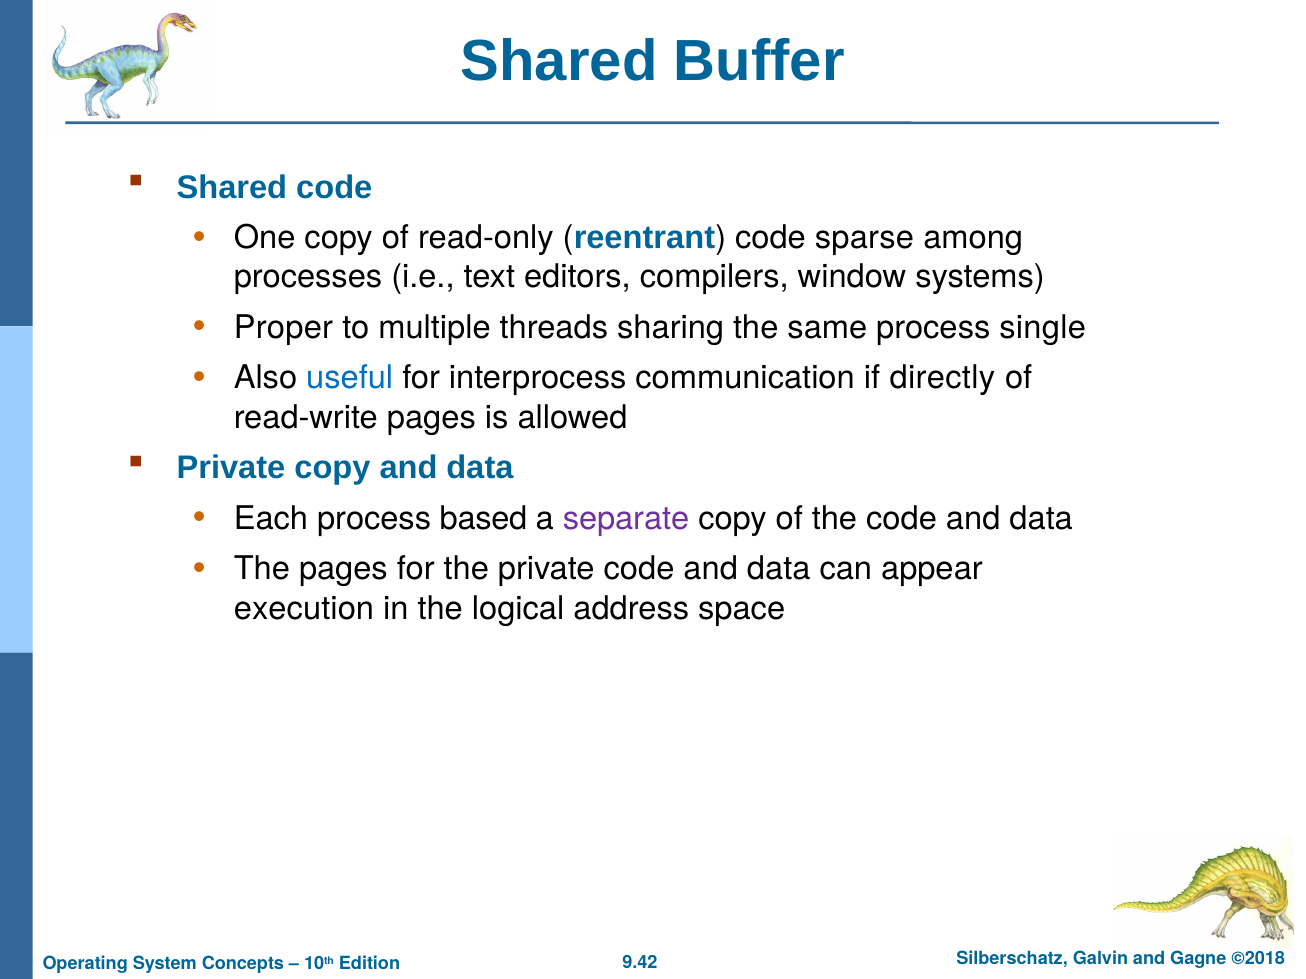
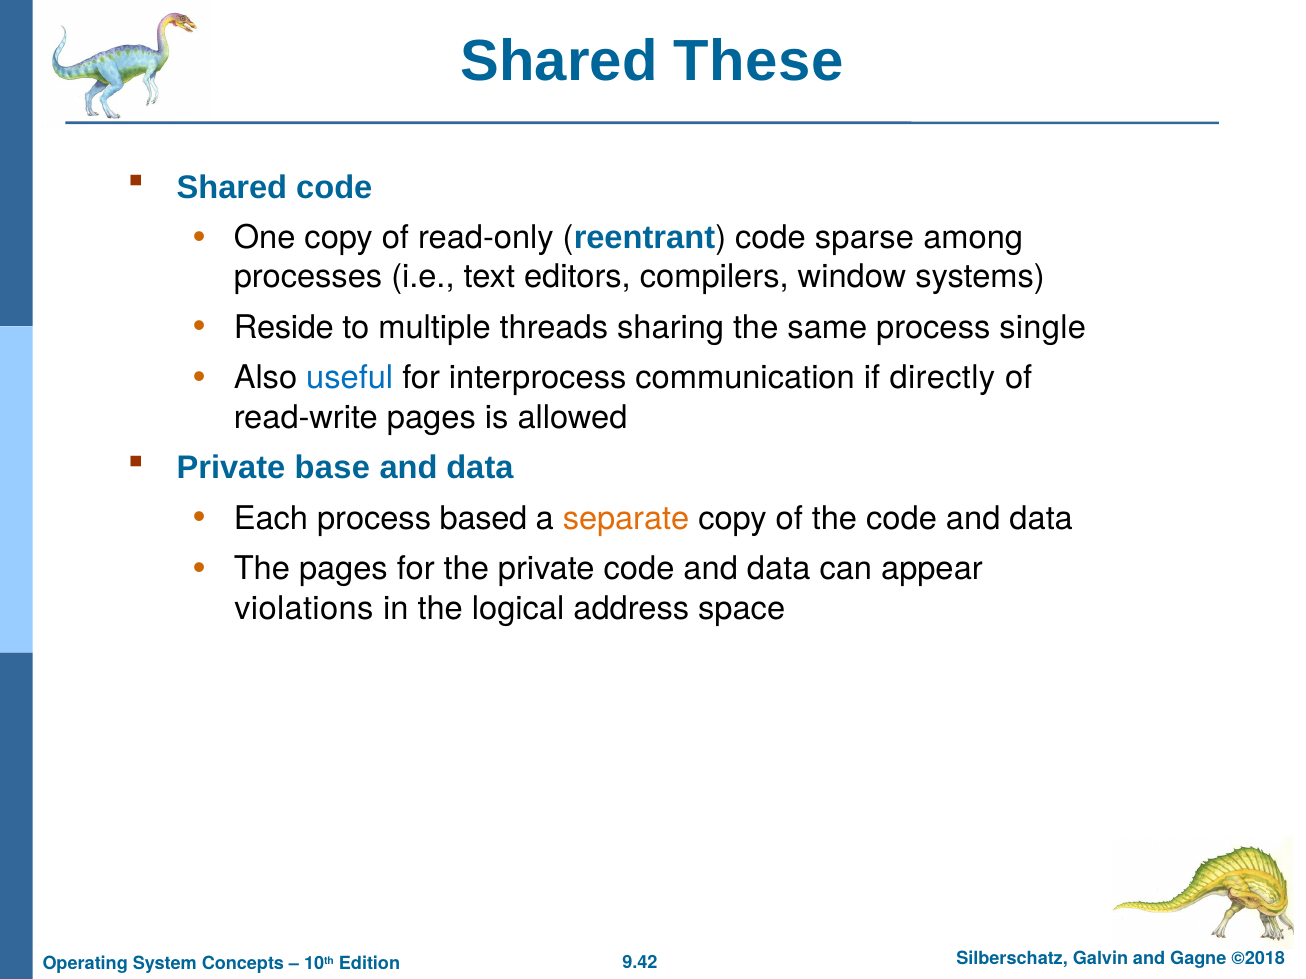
Buffer: Buffer -> These
Proper: Proper -> Reside
Private copy: copy -> base
separate colour: purple -> orange
execution: execution -> violations
